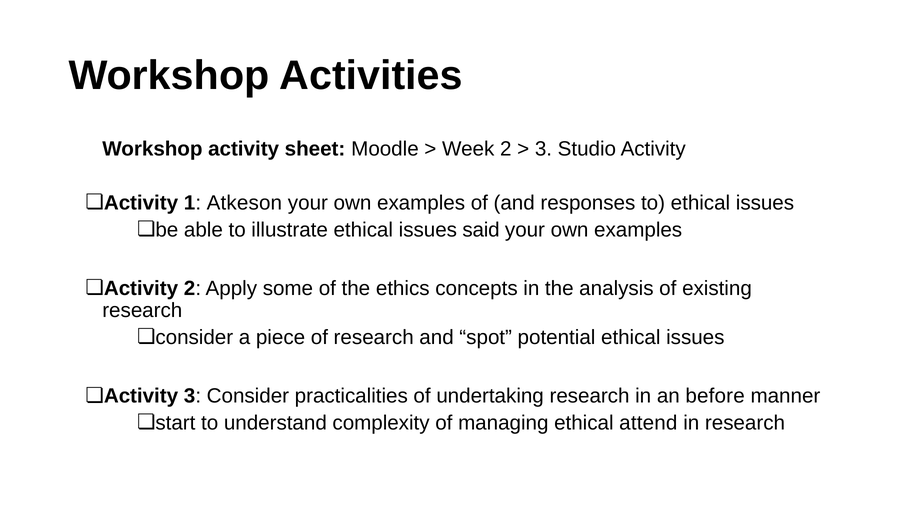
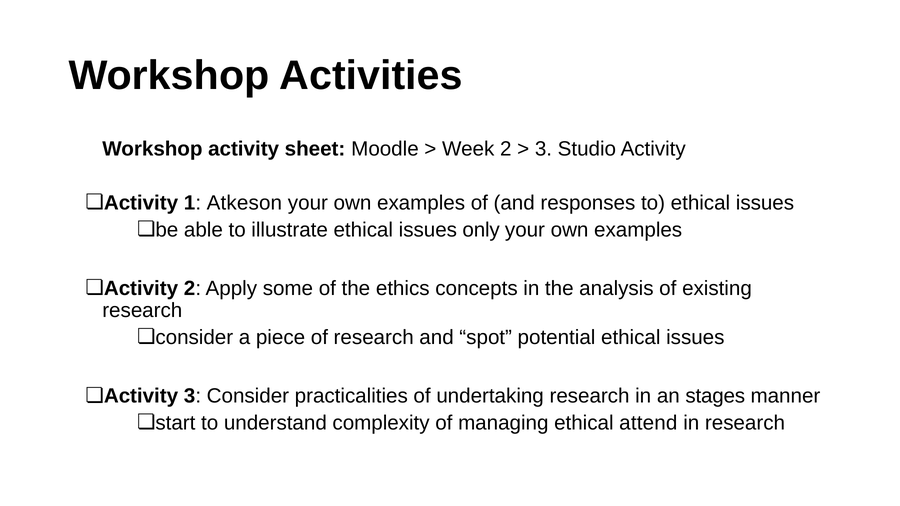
said: said -> only
before: before -> stages
